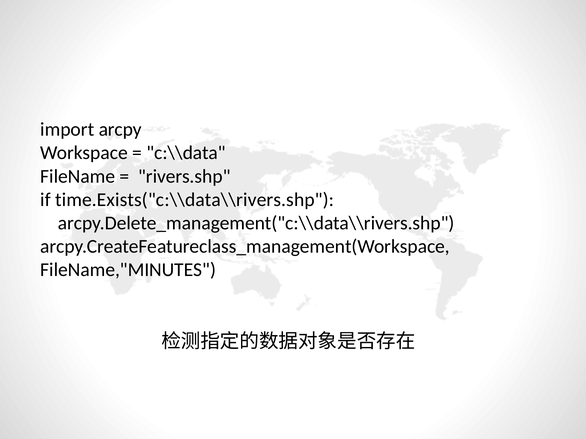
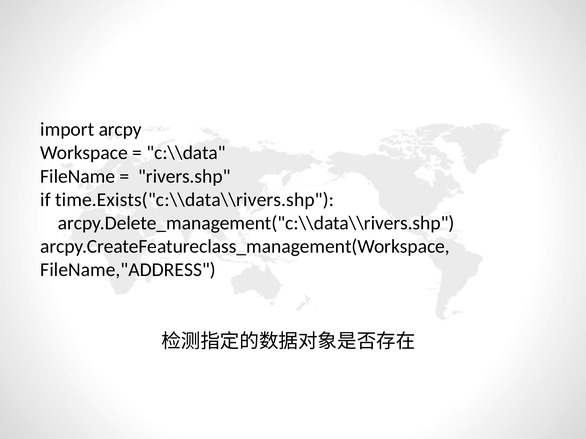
FileName,"MINUTES: FileName,"MINUTES -> FileName,"ADDRESS
